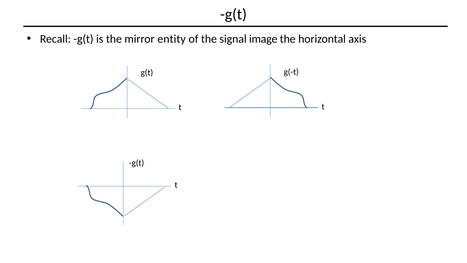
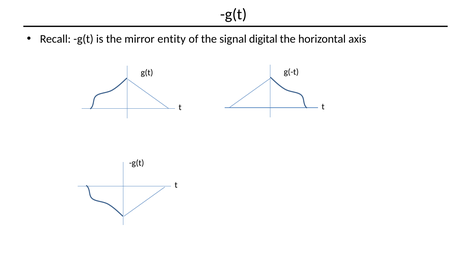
image: image -> digital
